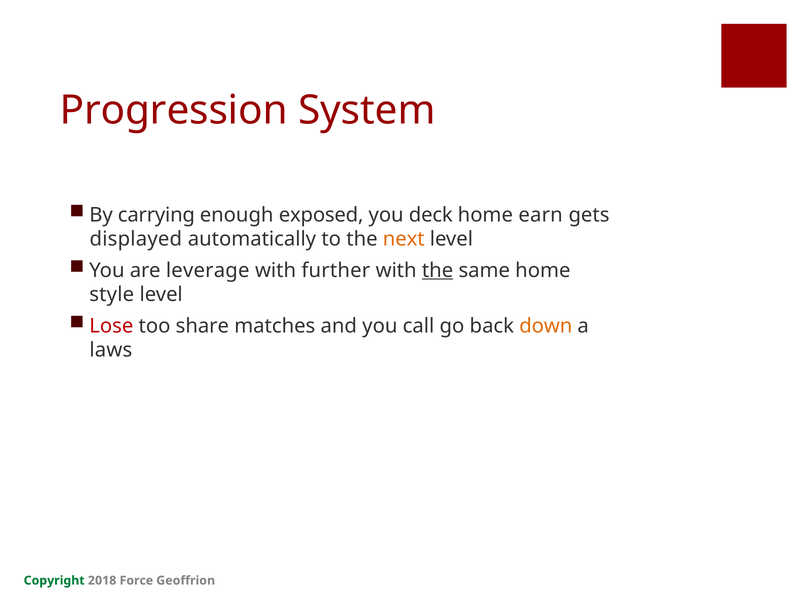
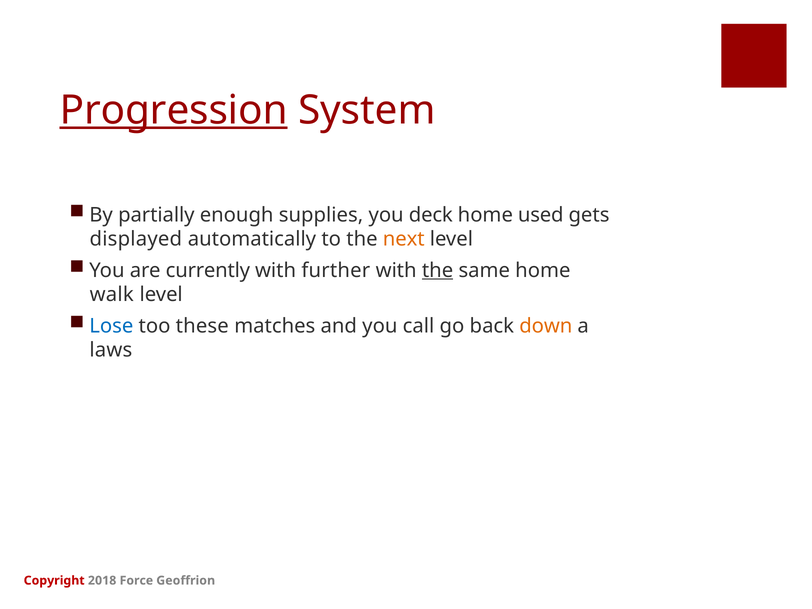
Progression underline: none -> present
carrying: carrying -> partially
exposed: exposed -> supplies
earn: earn -> used
leverage: leverage -> currently
style: style -> walk
Lose colour: red -> blue
share: share -> these
Copyright colour: green -> red
